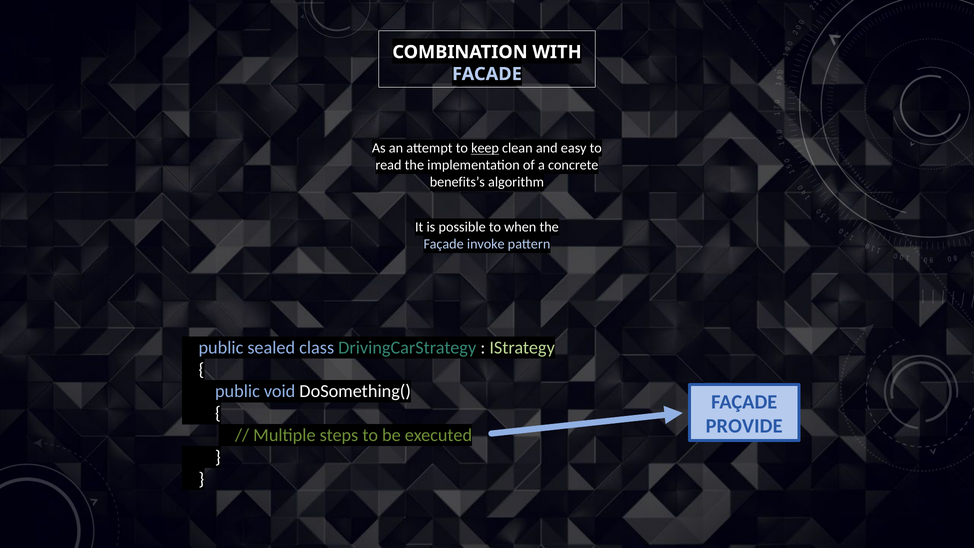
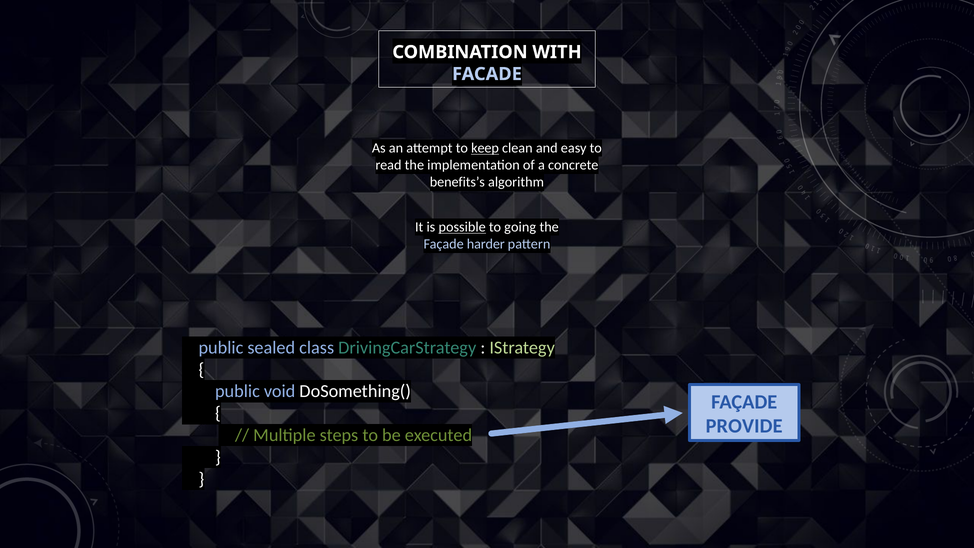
possible underline: none -> present
when: when -> going
invoke: invoke -> harder
